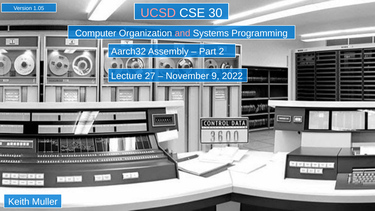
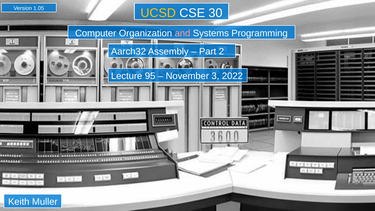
UCSD colour: pink -> yellow
27: 27 -> 95
9: 9 -> 3
